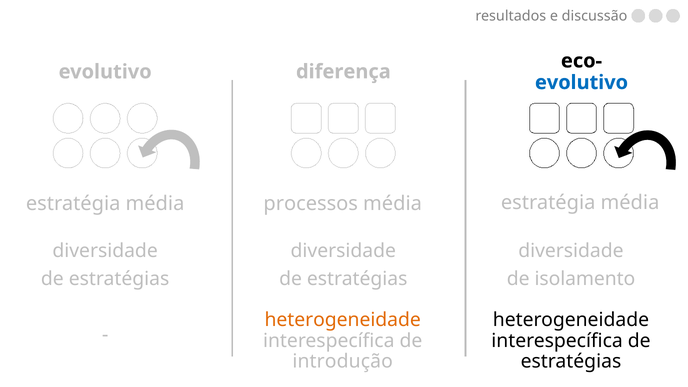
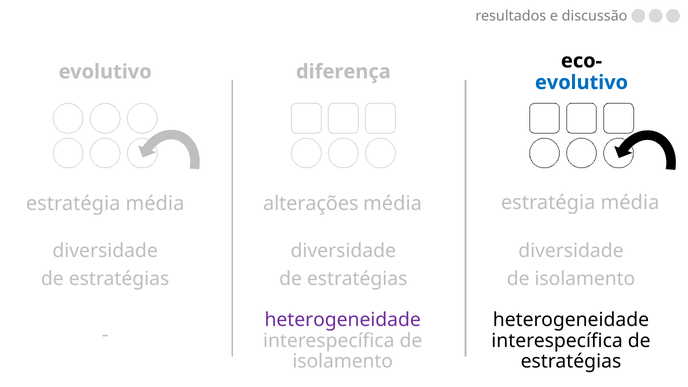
processos: processos -> alterações
heterogeneidade at (343, 320) colour: orange -> purple
introdução at (343, 362): introdução -> isolamento
